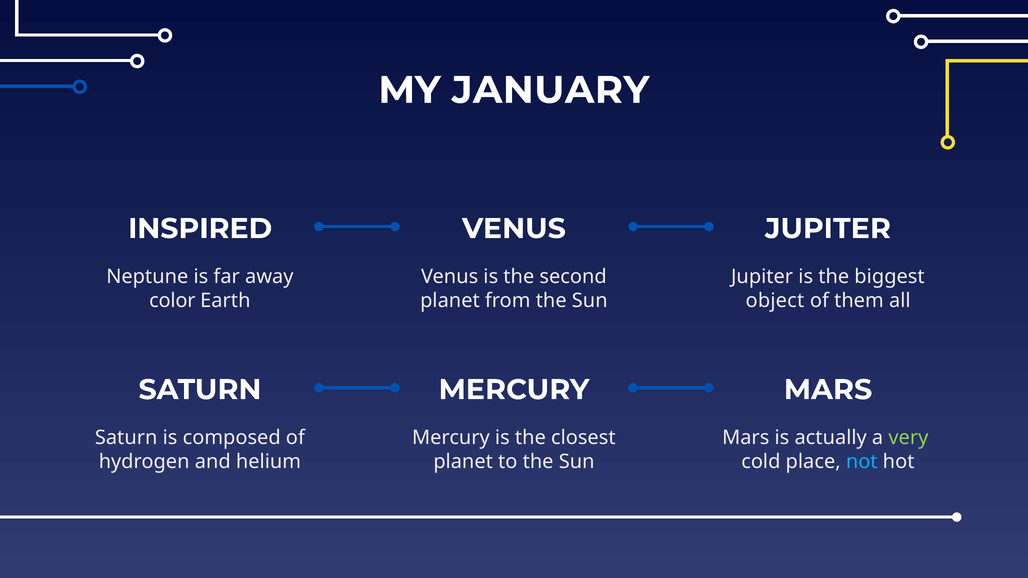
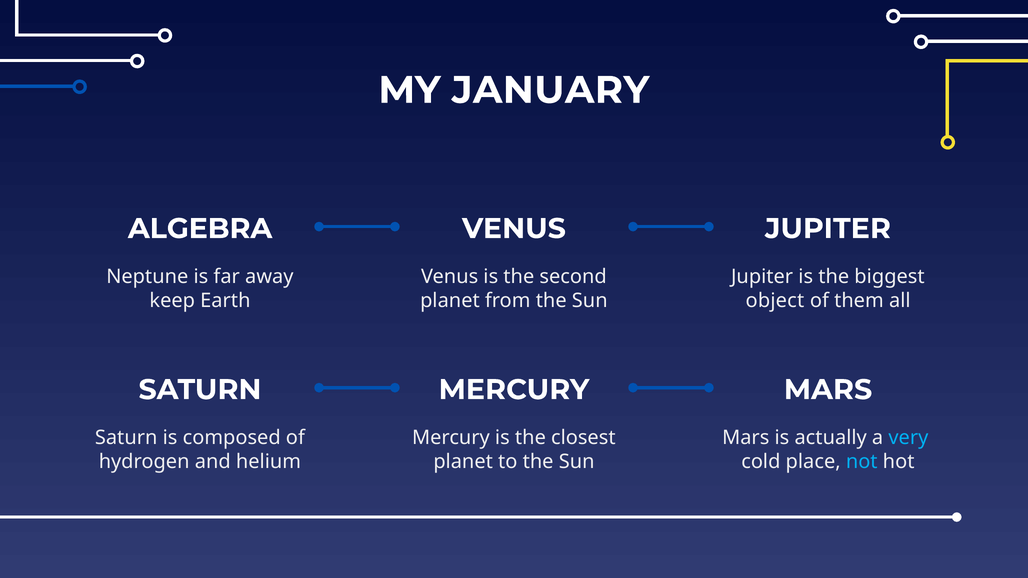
INSPIRED: INSPIRED -> ALGEBRA
color: color -> keep
very colour: light green -> light blue
